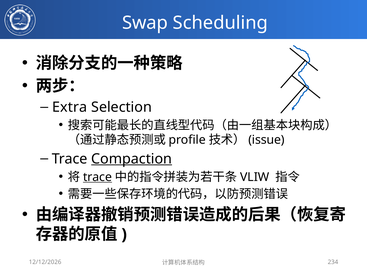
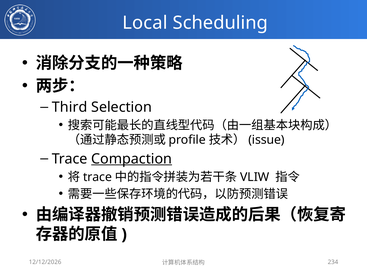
Swap: Swap -> Local
Extra: Extra -> Third
trace at (98, 177) underline: present -> none
